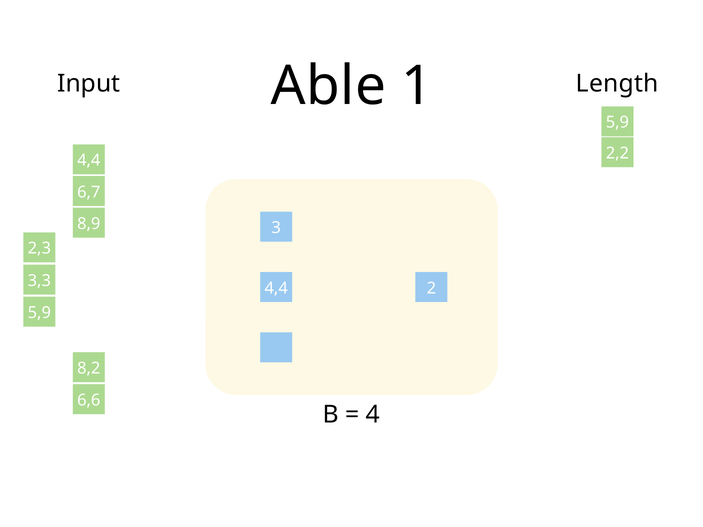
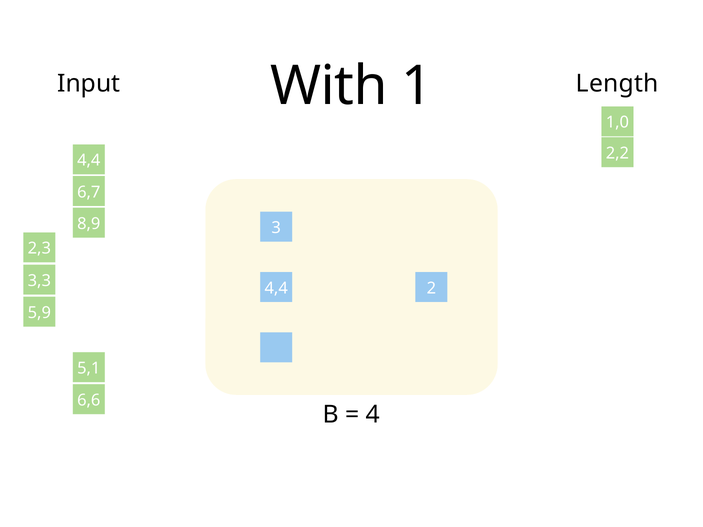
Able: Able -> With
5,9 at (617, 123): 5,9 -> 1,0
8,2: 8,2 -> 5,1
